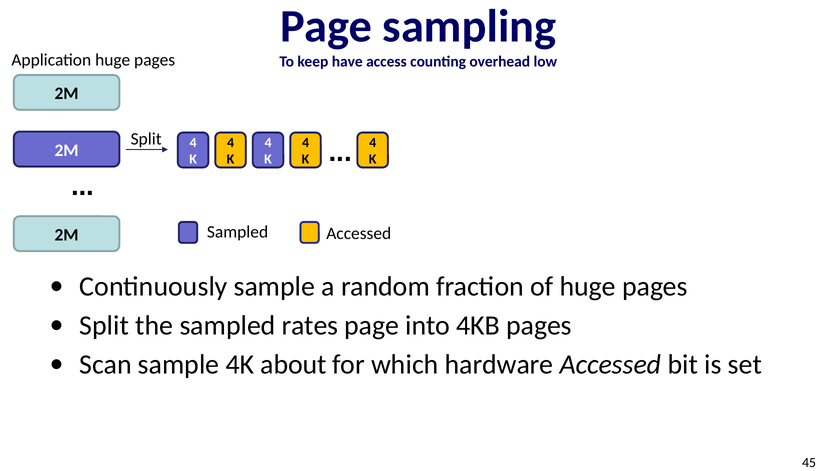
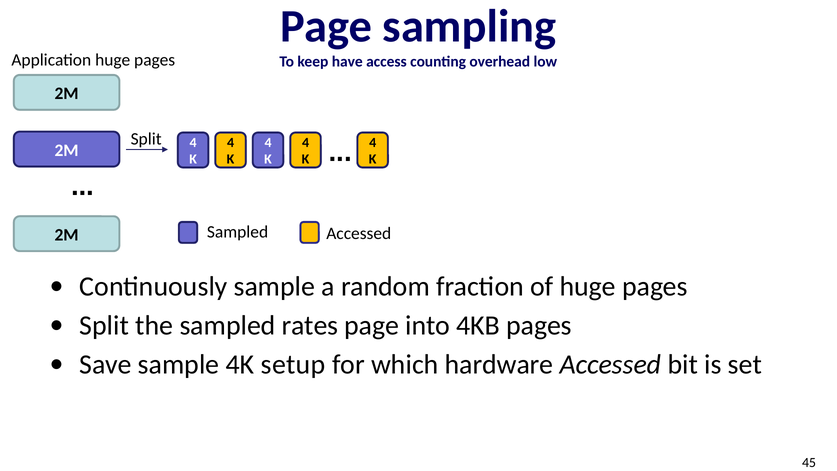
Scan: Scan -> Save
about: about -> setup
